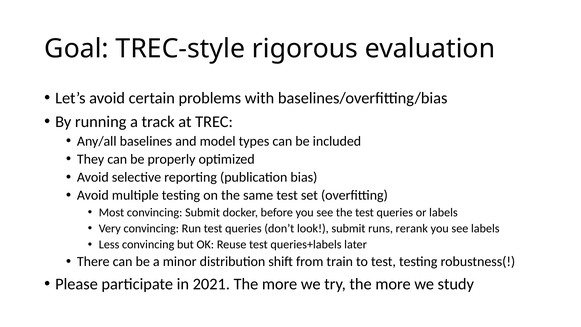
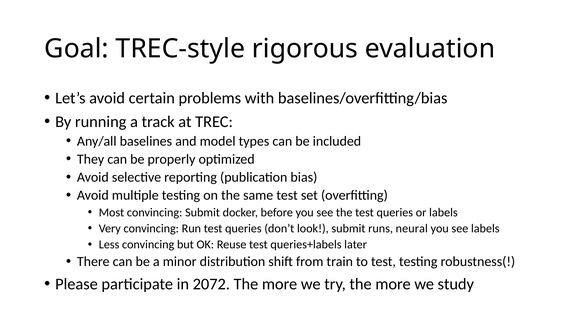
rerank: rerank -> neural
2021: 2021 -> 2072
